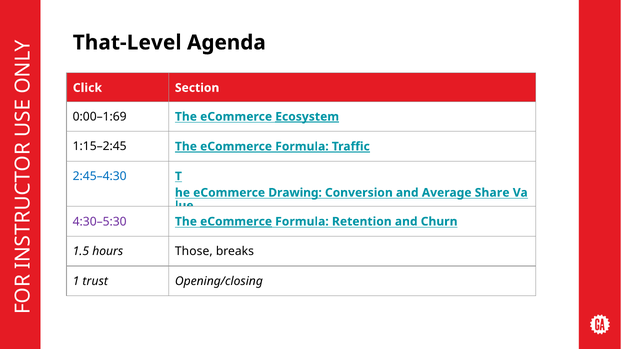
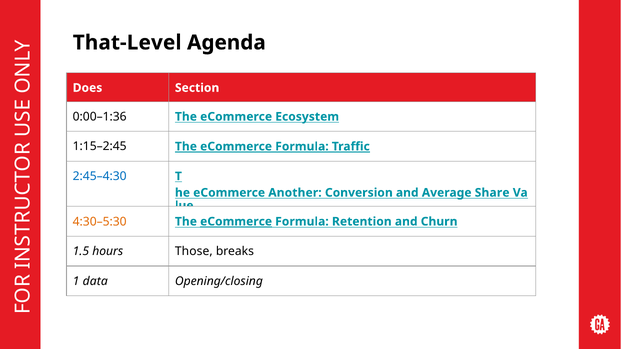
Click: Click -> Does
0:00–1:69: 0:00–1:69 -> 0:00–1:36
Ecosystem underline: present -> none
Drawing: Drawing -> Another
4:30–5:30 colour: purple -> orange
trust: trust -> data
